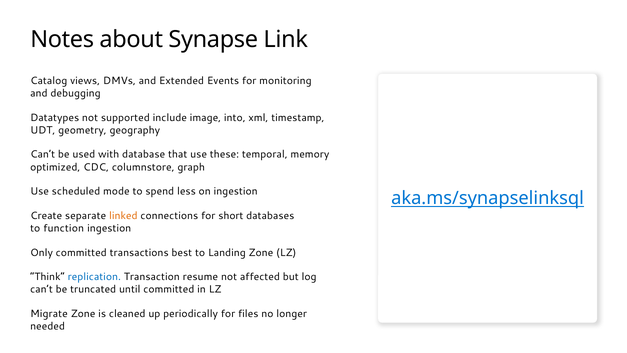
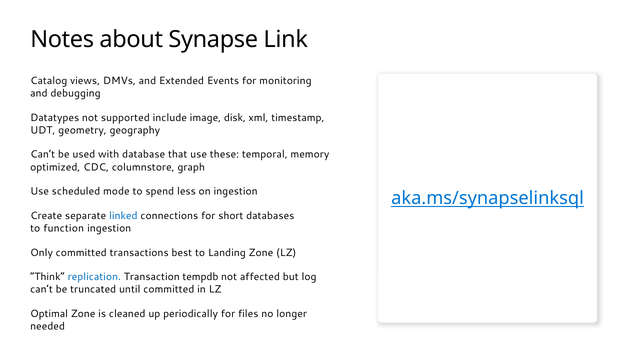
into: into -> disk
linked colour: orange -> blue
resume: resume -> tempdb
Migrate: Migrate -> Optimal
